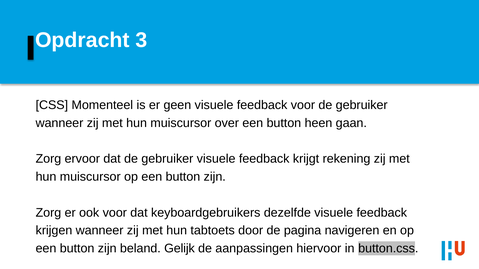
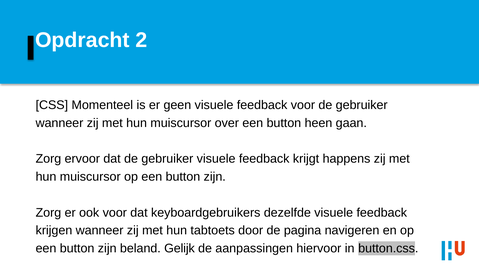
3: 3 -> 2
rekening: rekening -> happens
